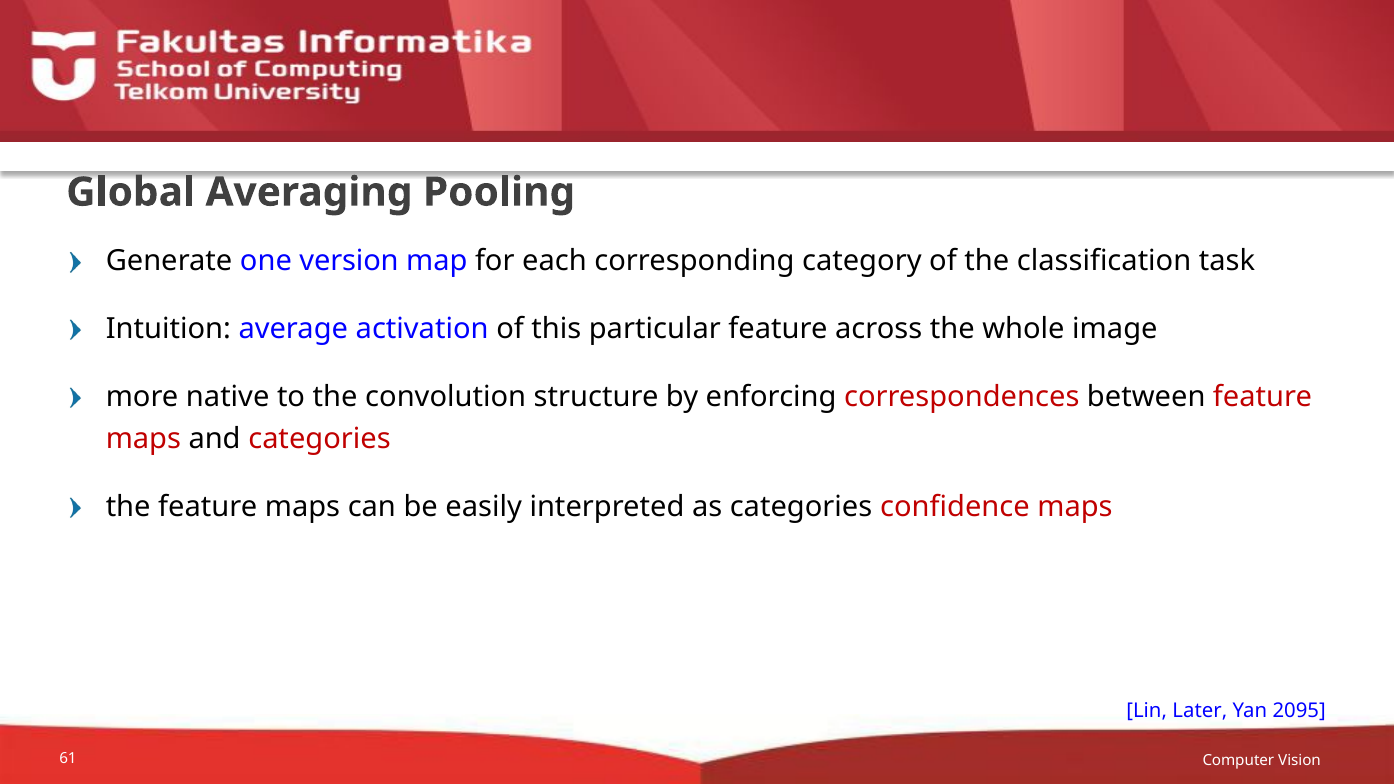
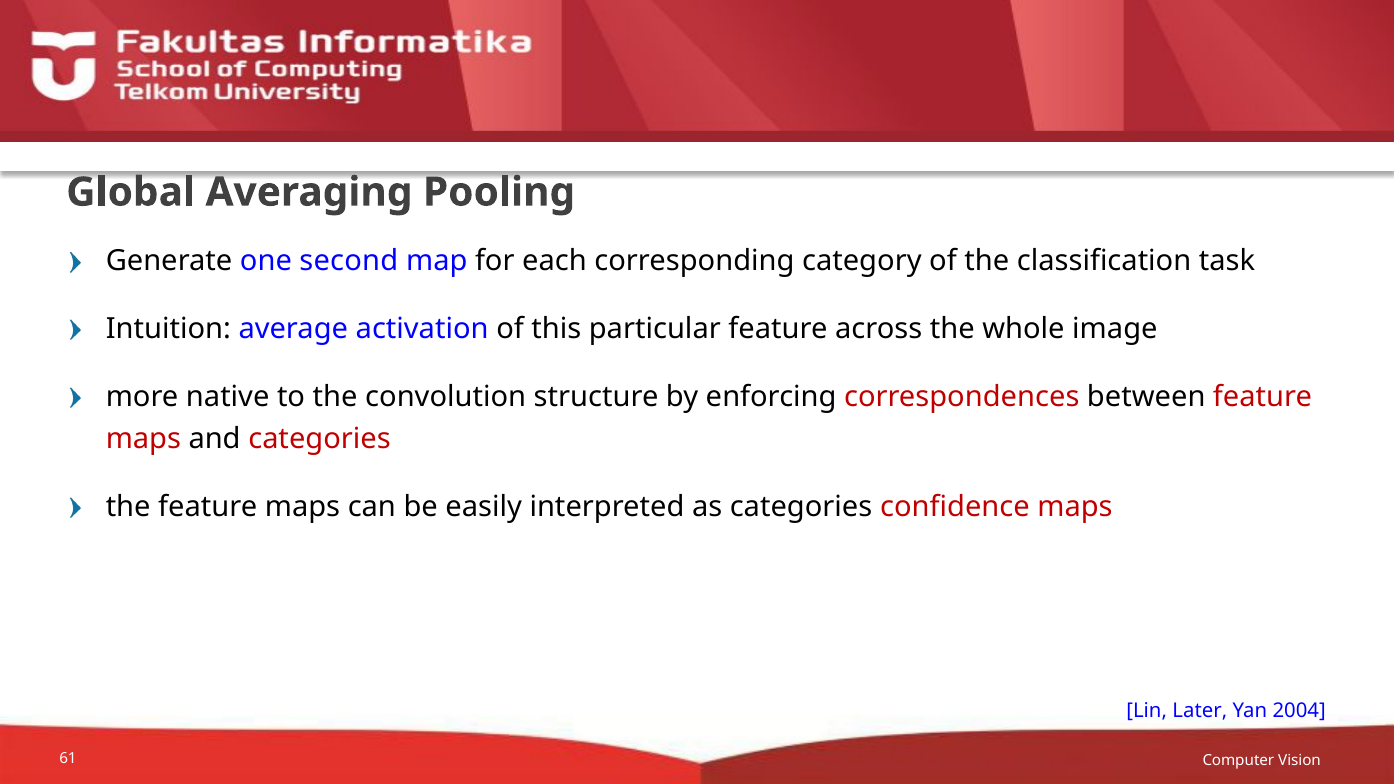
version: version -> second
2095: 2095 -> 2004
